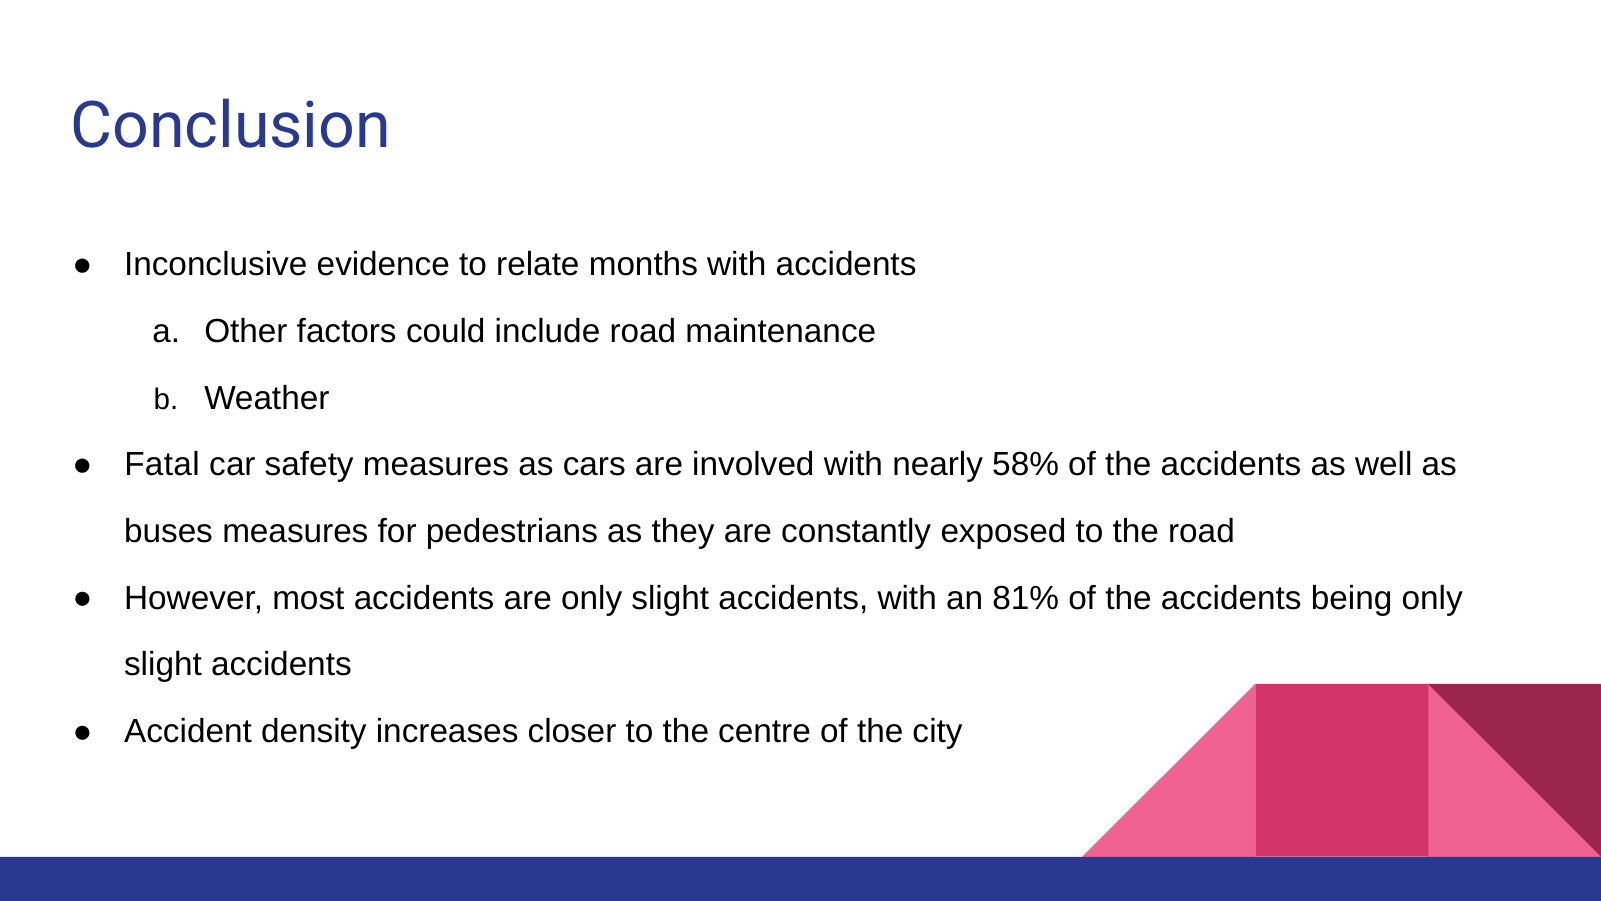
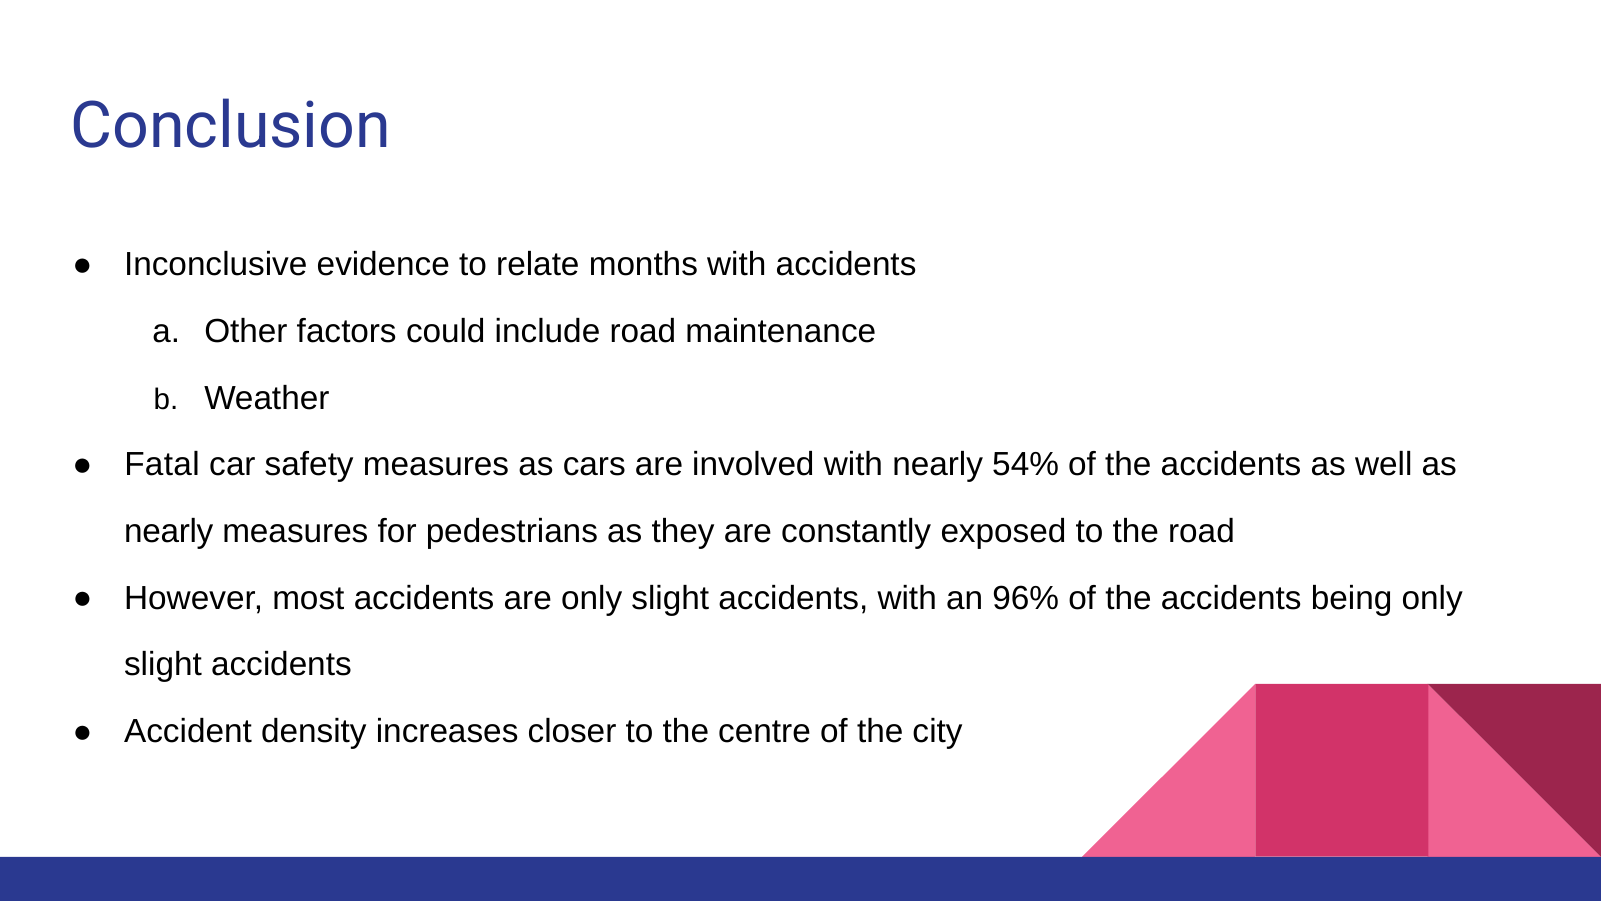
58%: 58% -> 54%
buses at (169, 531): buses -> nearly
81%: 81% -> 96%
